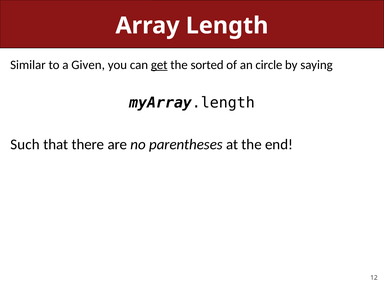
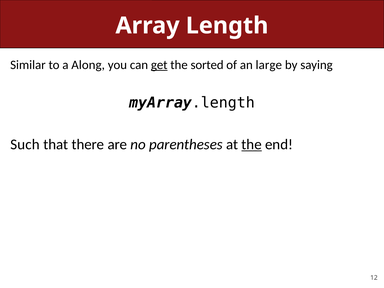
Given: Given -> Along
circle: circle -> large
the at (252, 144) underline: none -> present
